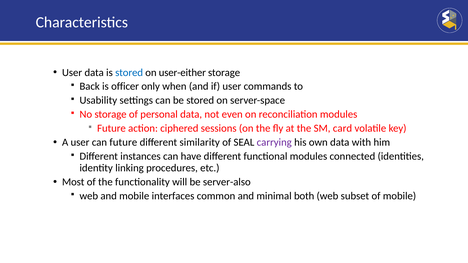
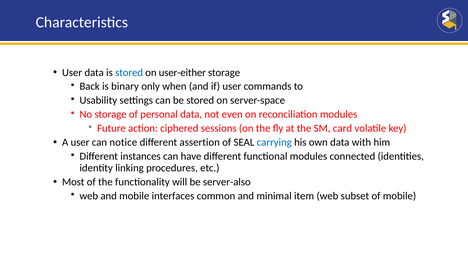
officer: officer -> binary
can future: future -> notice
similarity: similarity -> assertion
carrying colour: purple -> blue
both: both -> item
